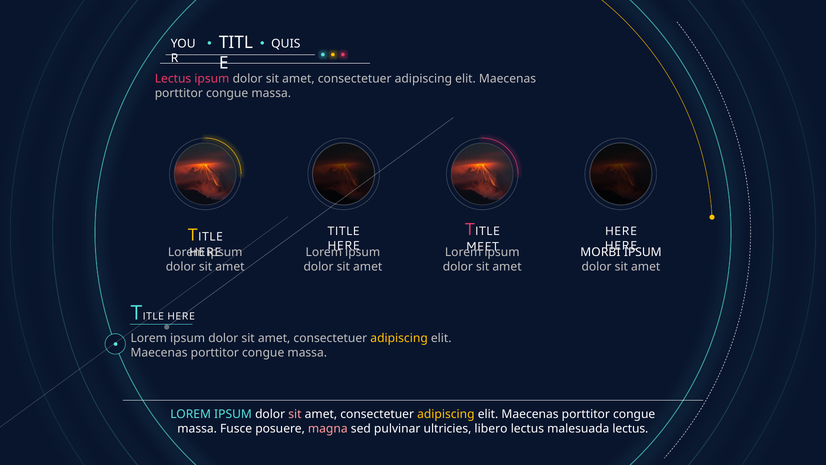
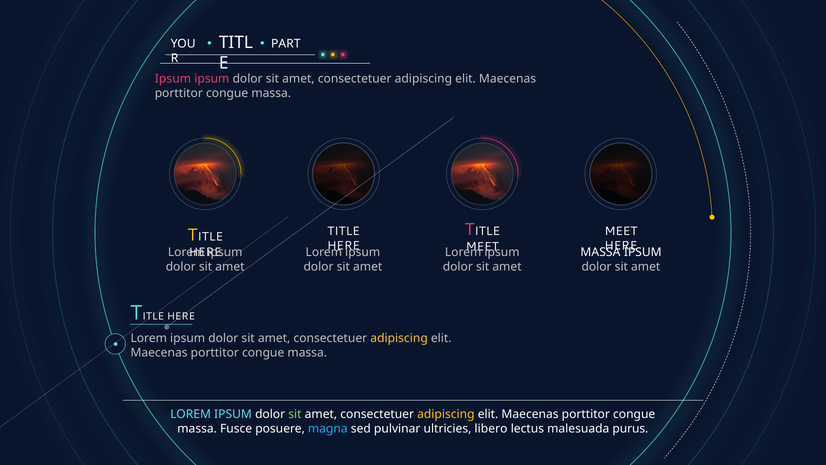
QUIS: QUIS -> PART
Lectus at (173, 79): Lectus -> Ipsum
HERE at (621, 231): HERE -> MEET
MORBI at (600, 252): MORBI -> MASSA
sit at (295, 414) colour: pink -> light green
magna colour: pink -> light blue
malesuada lectus: lectus -> purus
